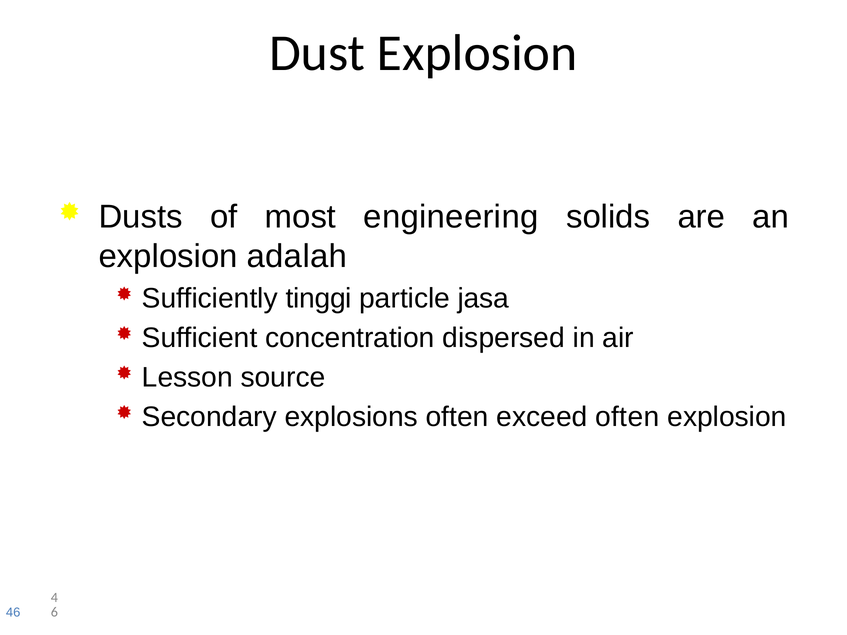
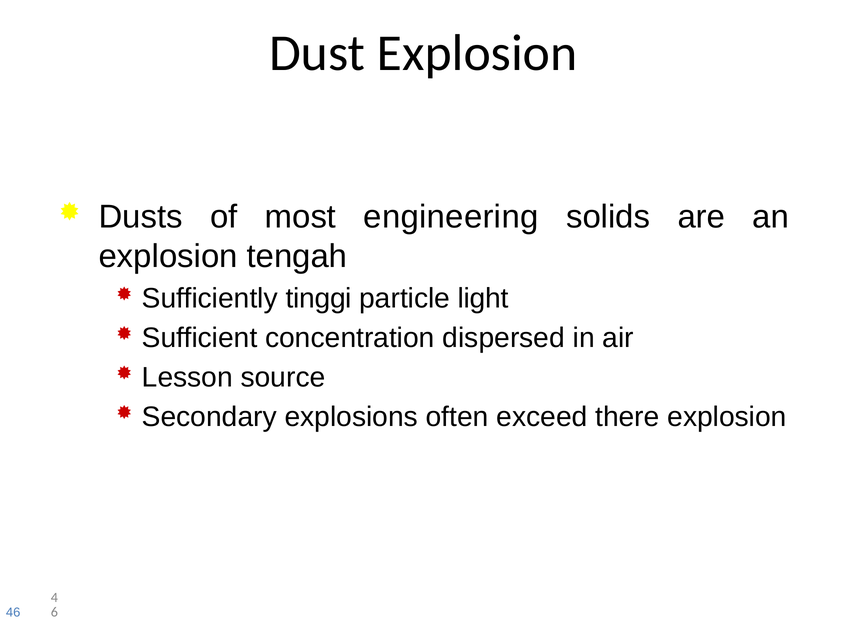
adalah: adalah -> tengah
jasa: jasa -> light
exceed often: often -> there
